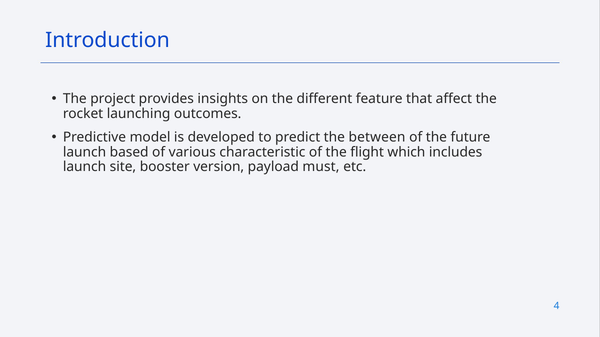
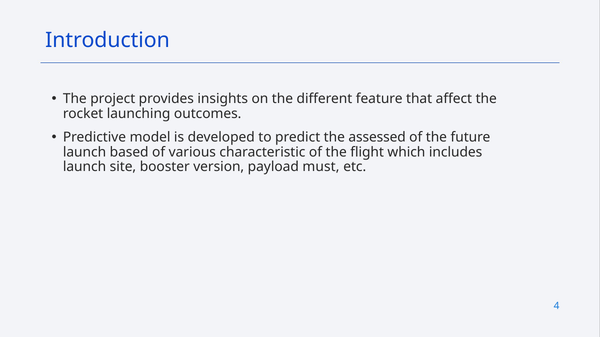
between: between -> assessed
